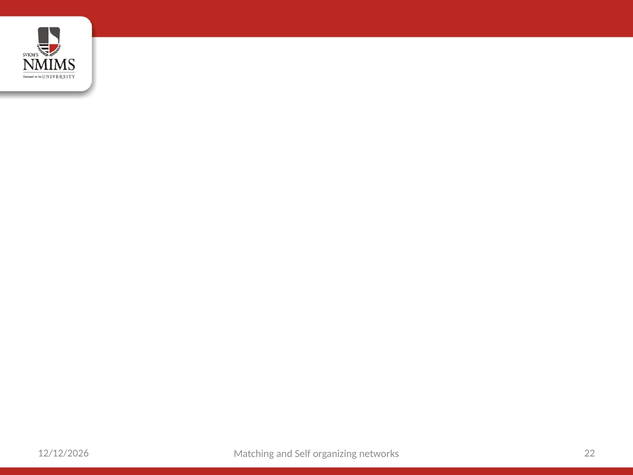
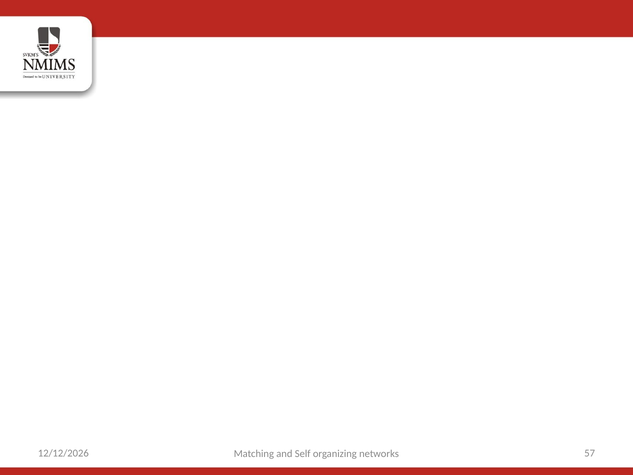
22: 22 -> 57
